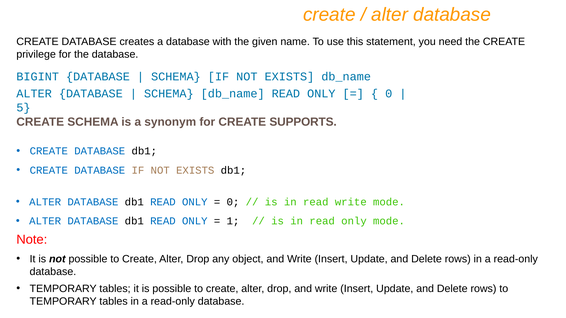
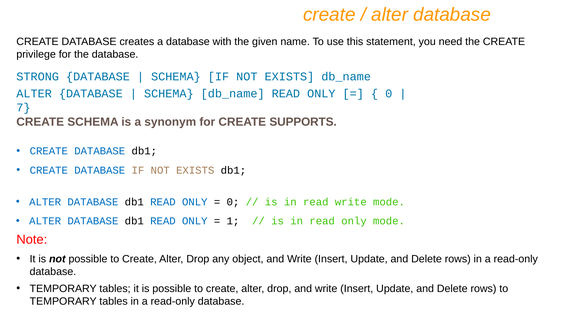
BIGINT: BIGINT -> STRONG
5: 5 -> 7
